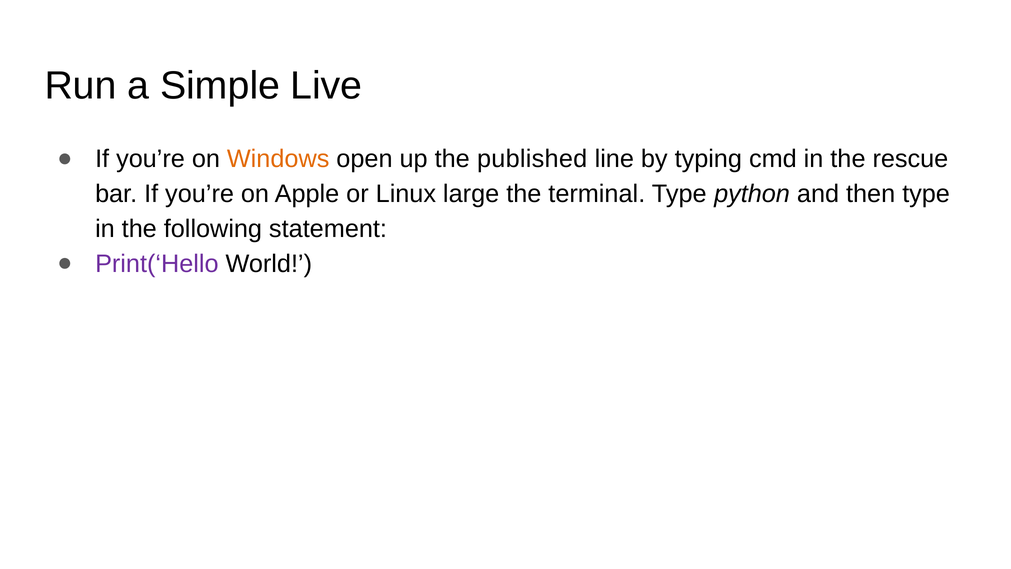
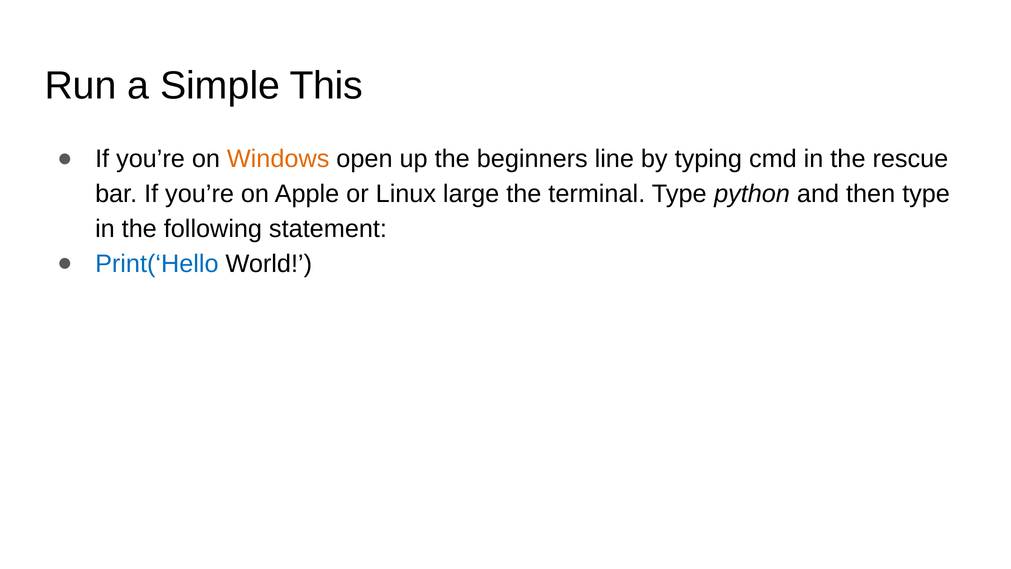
Live: Live -> This
published: published -> beginners
Print(‘Hello colour: purple -> blue
